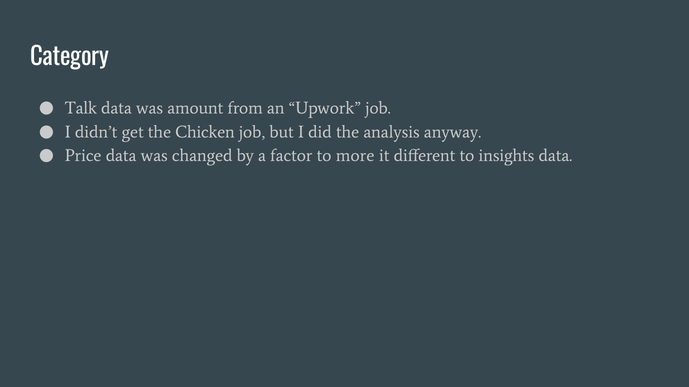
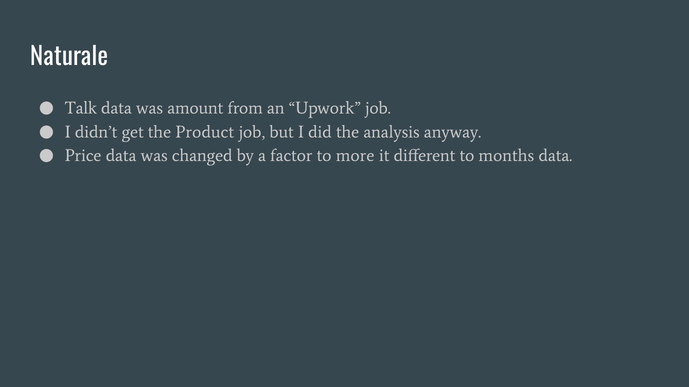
Category: Category -> Naturale
Chicken: Chicken -> Product
insights: insights -> months
